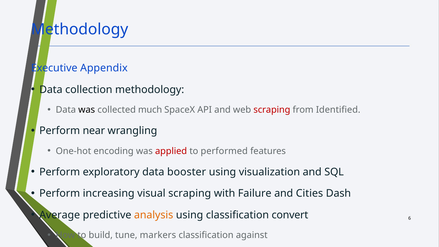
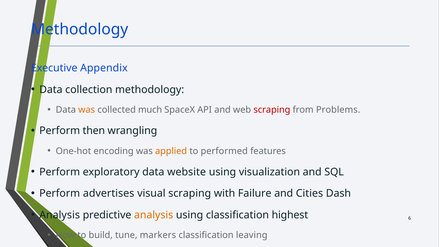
was at (87, 110) colour: black -> orange
Identified: Identified -> Problems
near: near -> then
applied colour: red -> orange
booster: booster -> website
increasing: increasing -> advertises
Average at (60, 215): Average -> Analysis
convert: convert -> highest
against: against -> leaving
